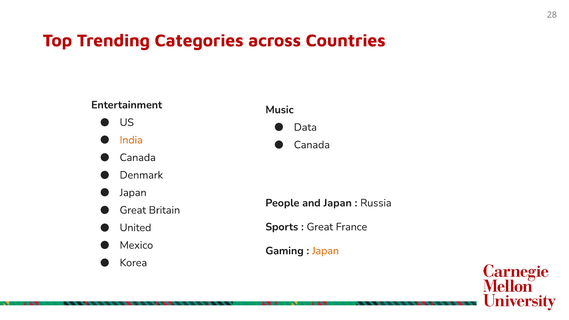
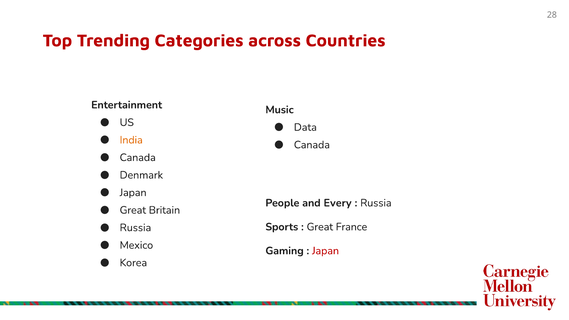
and Japan: Japan -> Every
United at (135, 228): United -> Russia
Japan at (326, 251) colour: orange -> red
